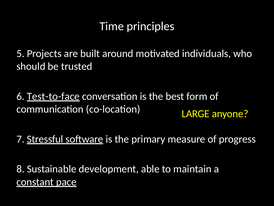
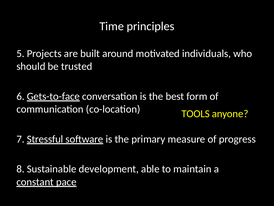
Test-to-face: Test-to-face -> Gets-to-face
LARGE: LARGE -> TOOLS
